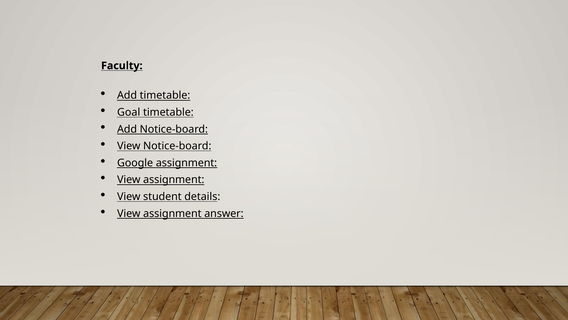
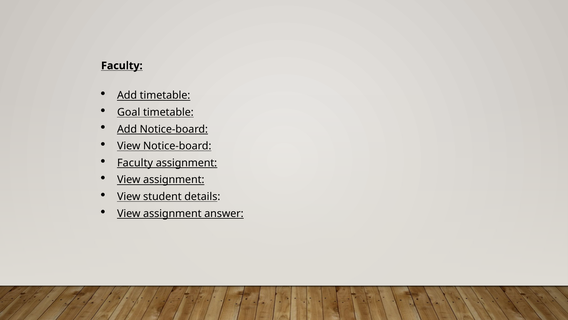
Google at (135, 163): Google -> Faculty
